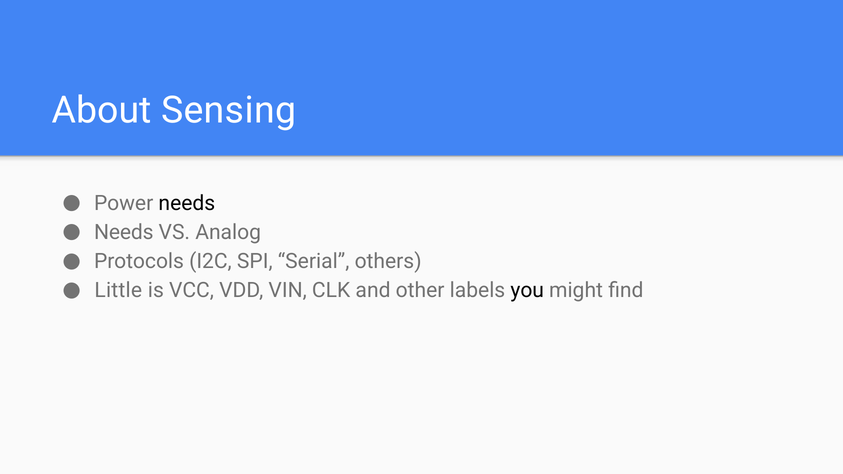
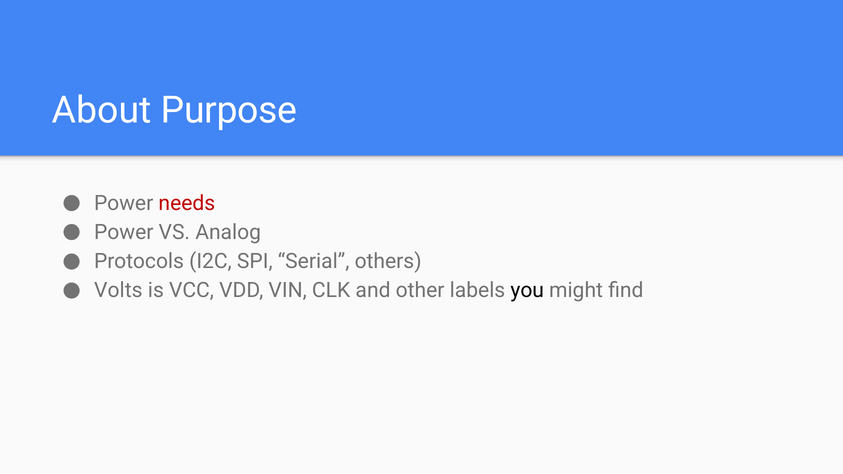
Sensing: Sensing -> Purpose
needs at (187, 203) colour: black -> red
Needs at (124, 232): Needs -> Power
Little: Little -> Volts
